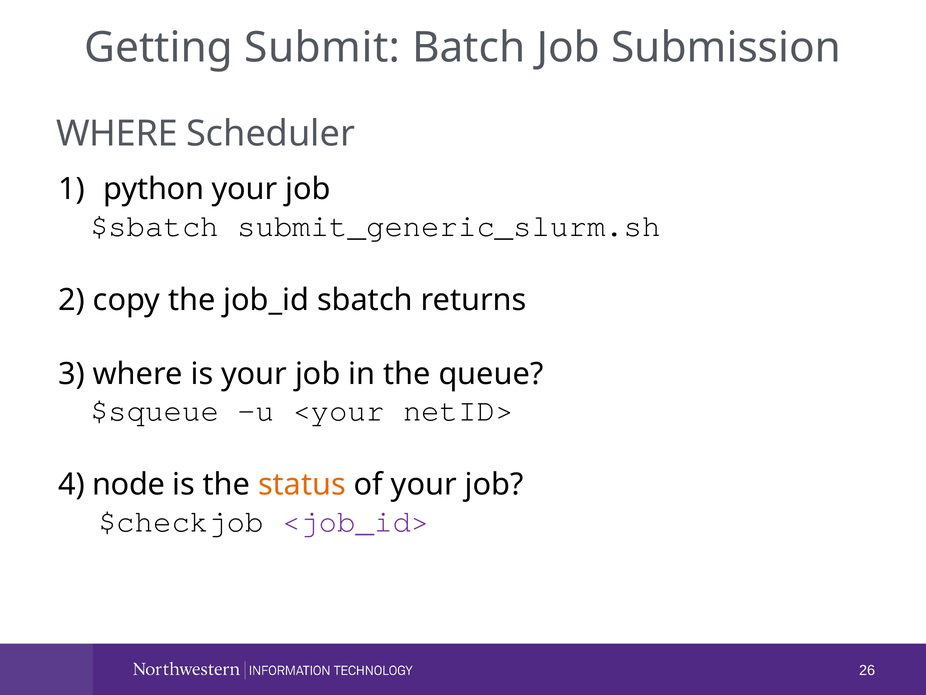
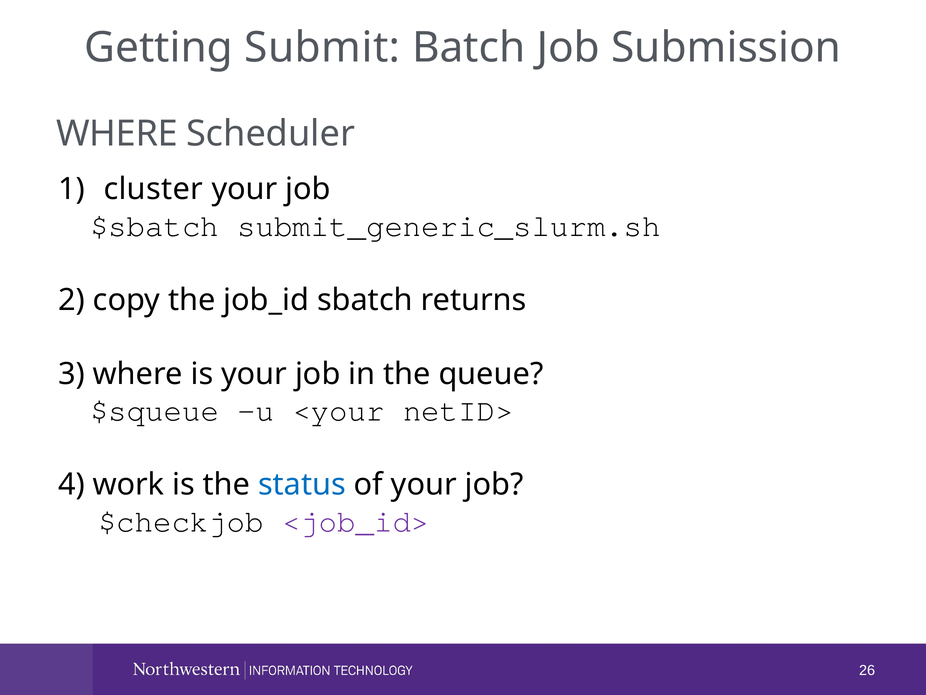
python: python -> cluster
node: node -> work
status colour: orange -> blue
